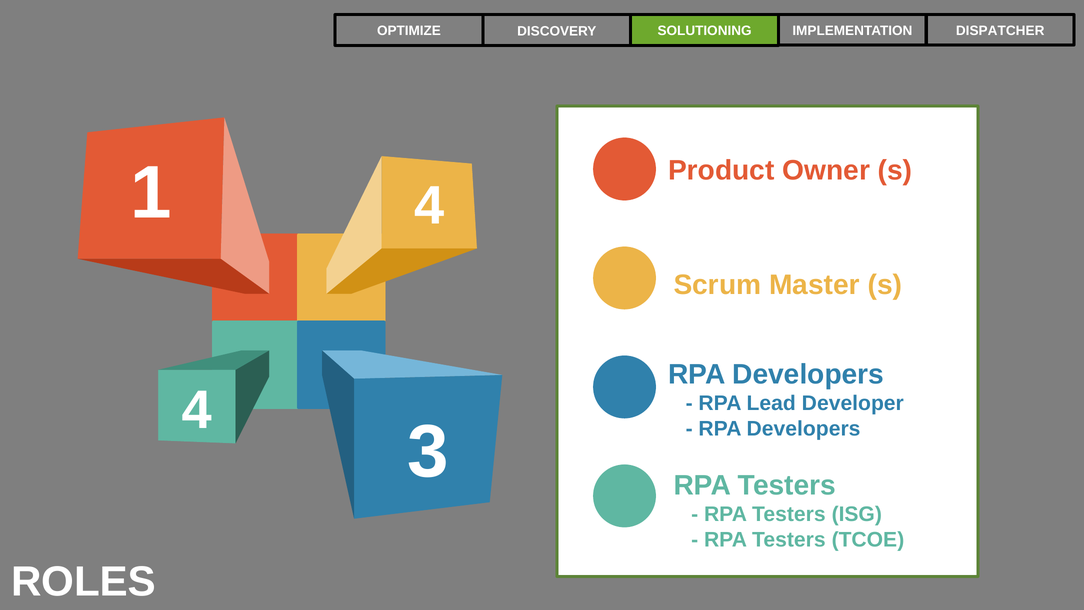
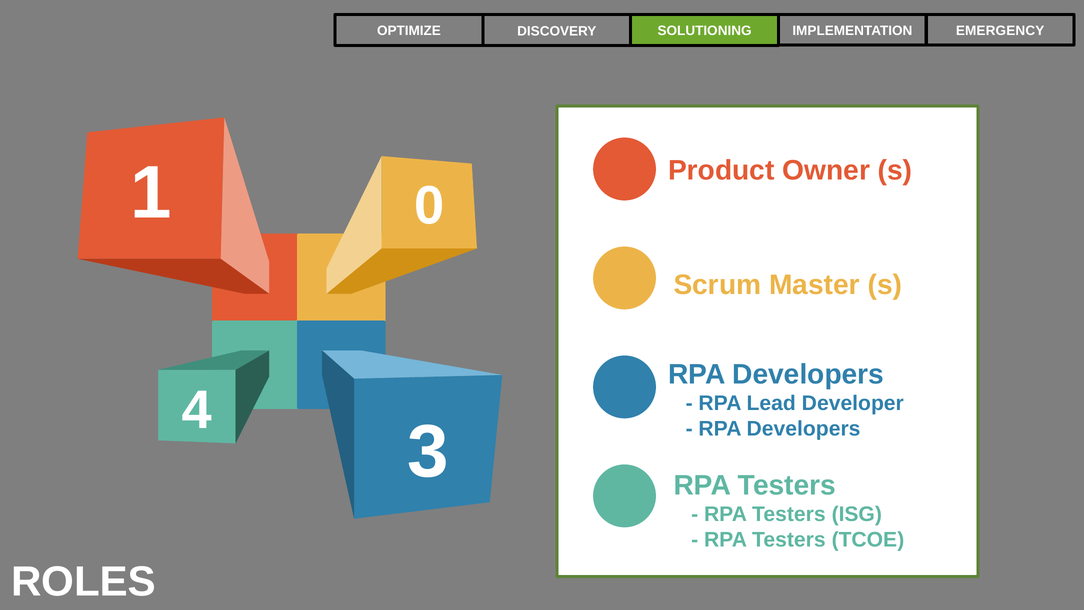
DISPATCHER: DISPATCHER -> EMERGENCY
1 4: 4 -> 0
